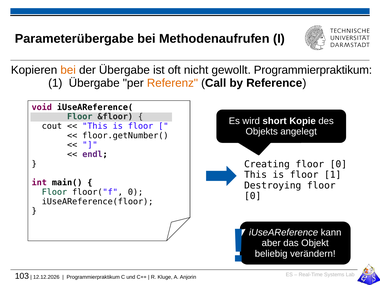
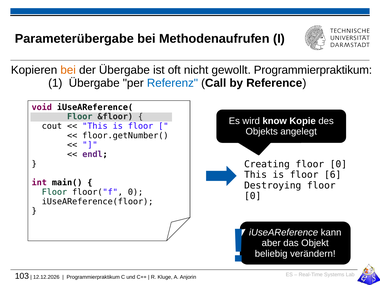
Referenz colour: orange -> blue
short: short -> know
floor 1: 1 -> 6
